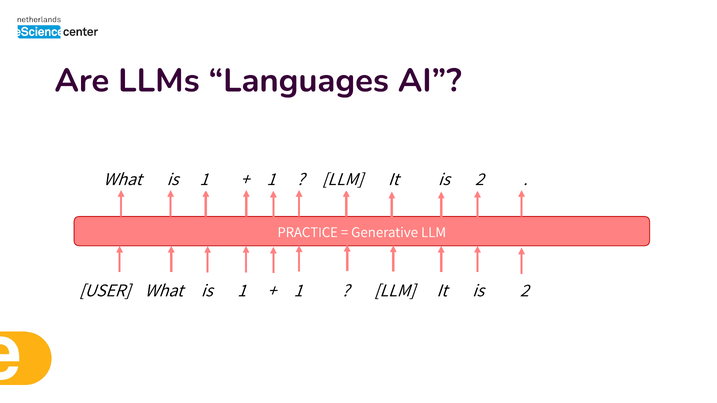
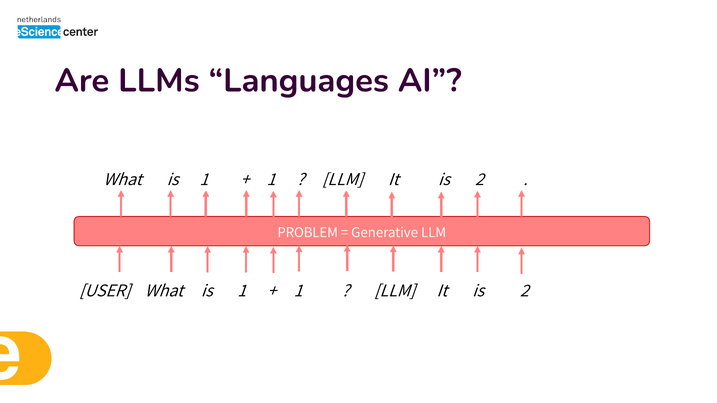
PRACTICE: PRACTICE -> PROBLEM
